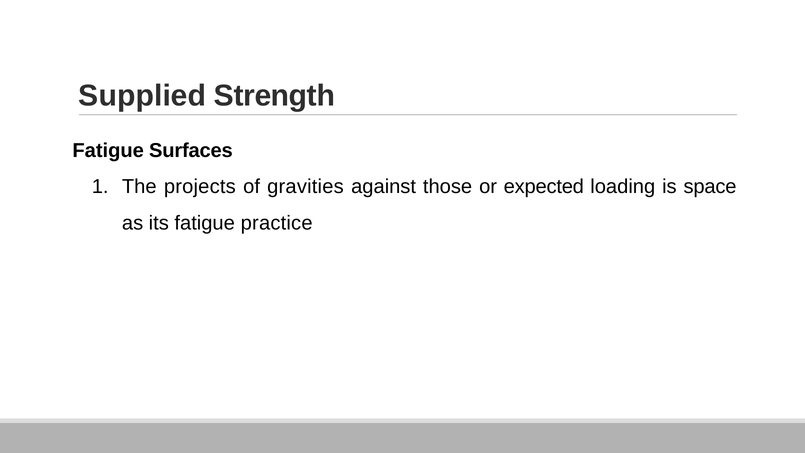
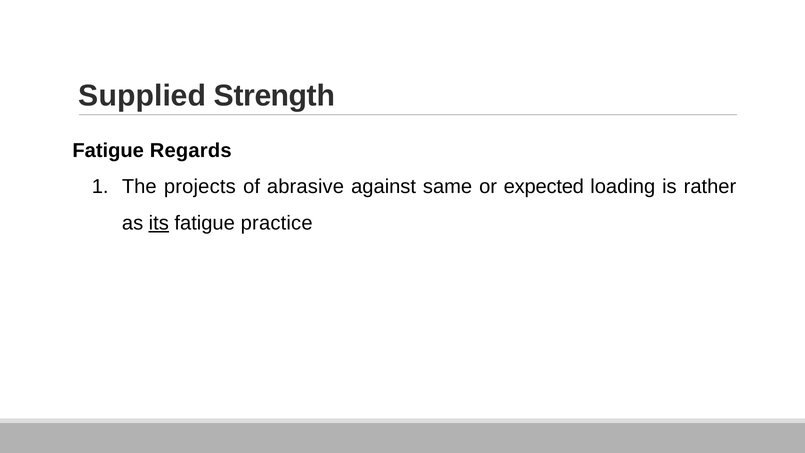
Surfaces: Surfaces -> Regards
gravities: gravities -> abrasive
those: those -> same
space: space -> rather
its underline: none -> present
